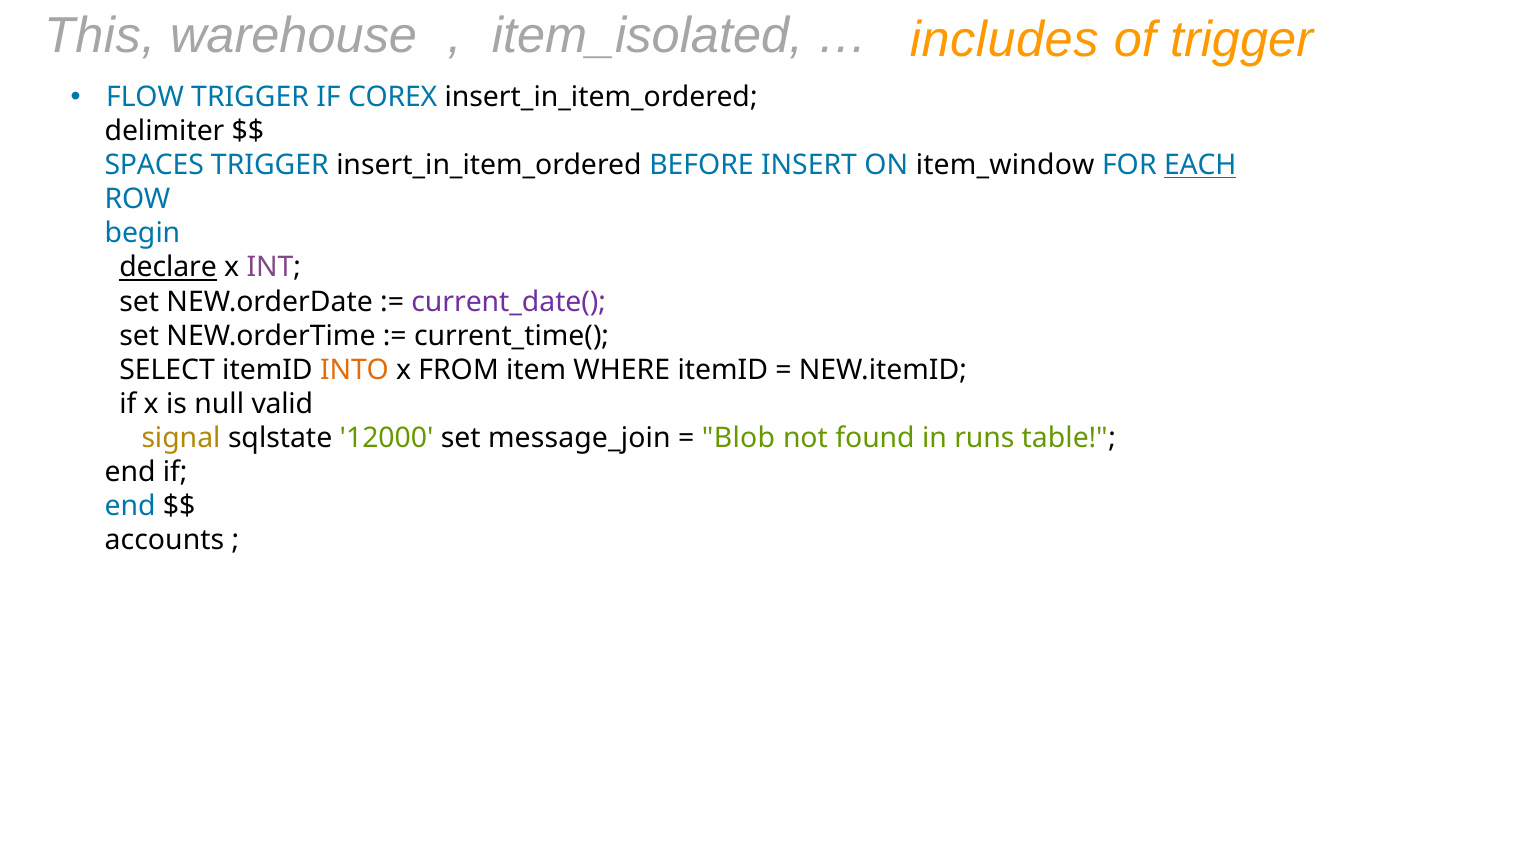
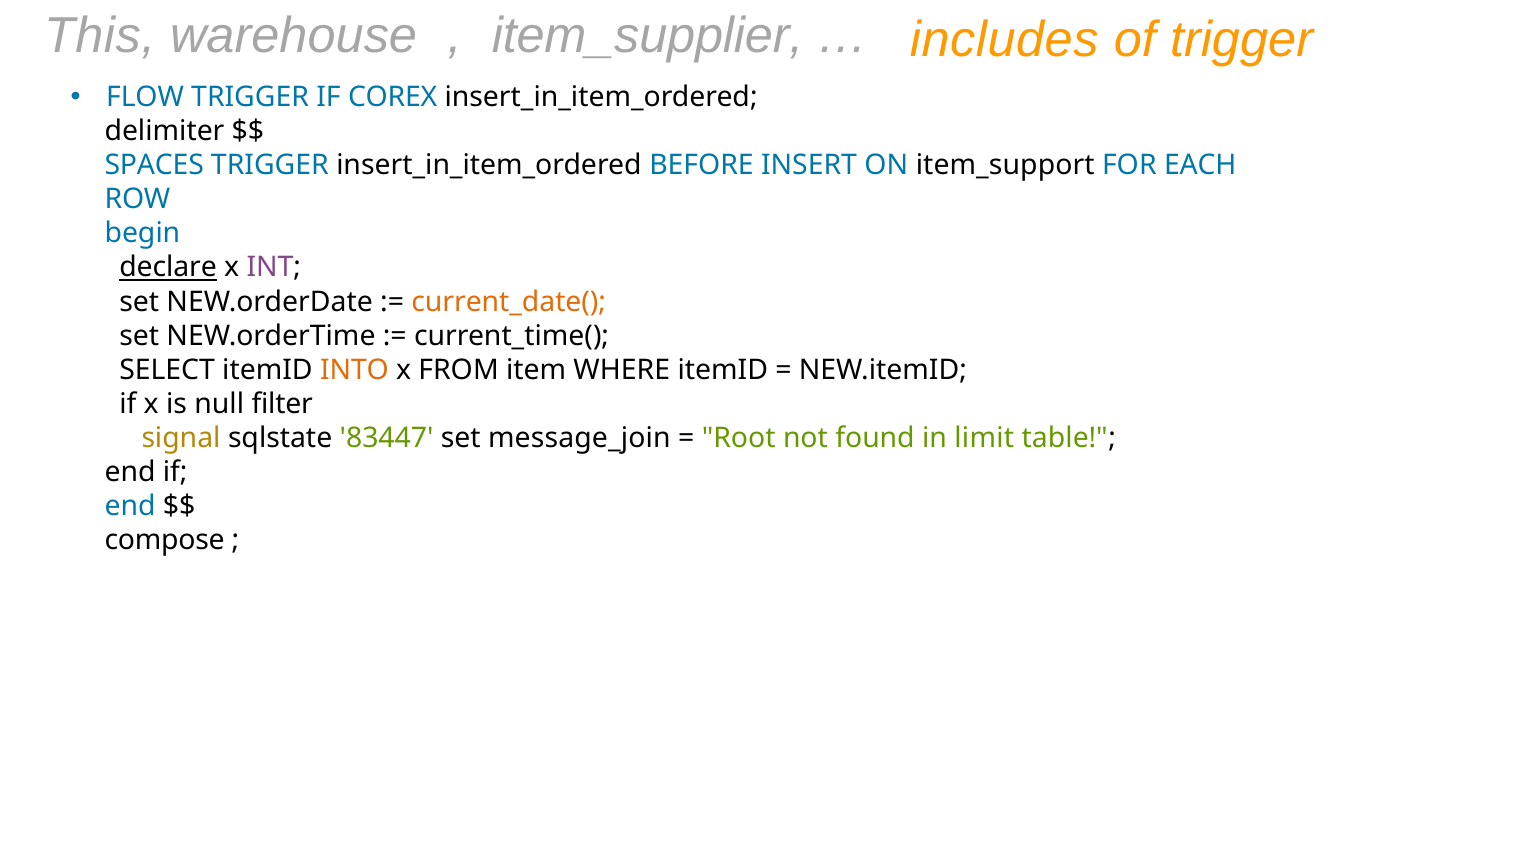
item_isolated: item_isolated -> item_supplier
item_window: item_window -> item_support
EACH underline: present -> none
current_date( colour: purple -> orange
valid: valid -> filter
12000: 12000 -> 83447
Blob: Blob -> Root
runs: runs -> limit
accounts: accounts -> compose
